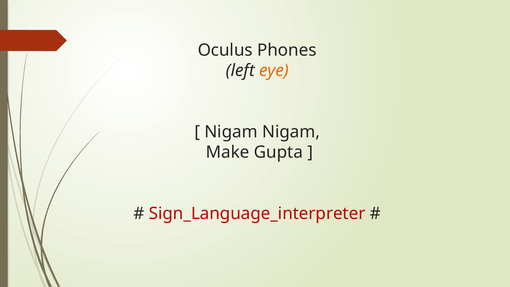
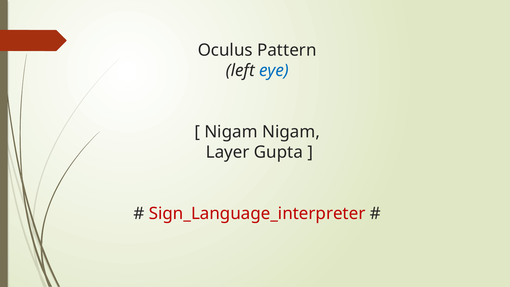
Phones: Phones -> Pattern
eye colour: orange -> blue
Make: Make -> Layer
